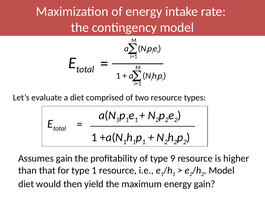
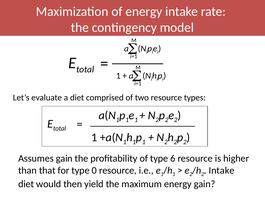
9: 9 -> 6
type 1: 1 -> 0
Model at (222, 170): Model -> Intake
